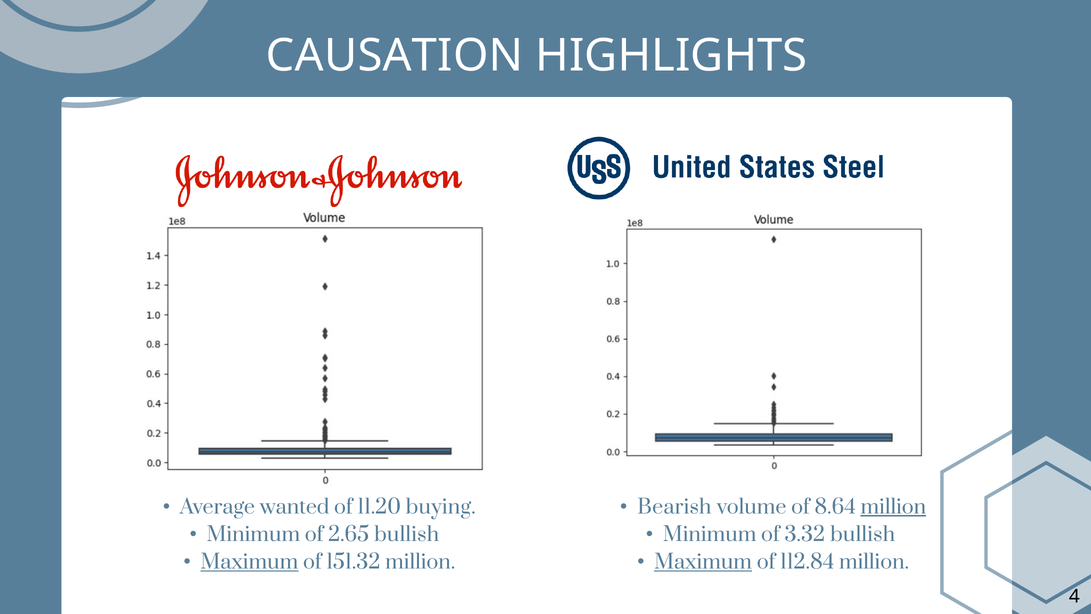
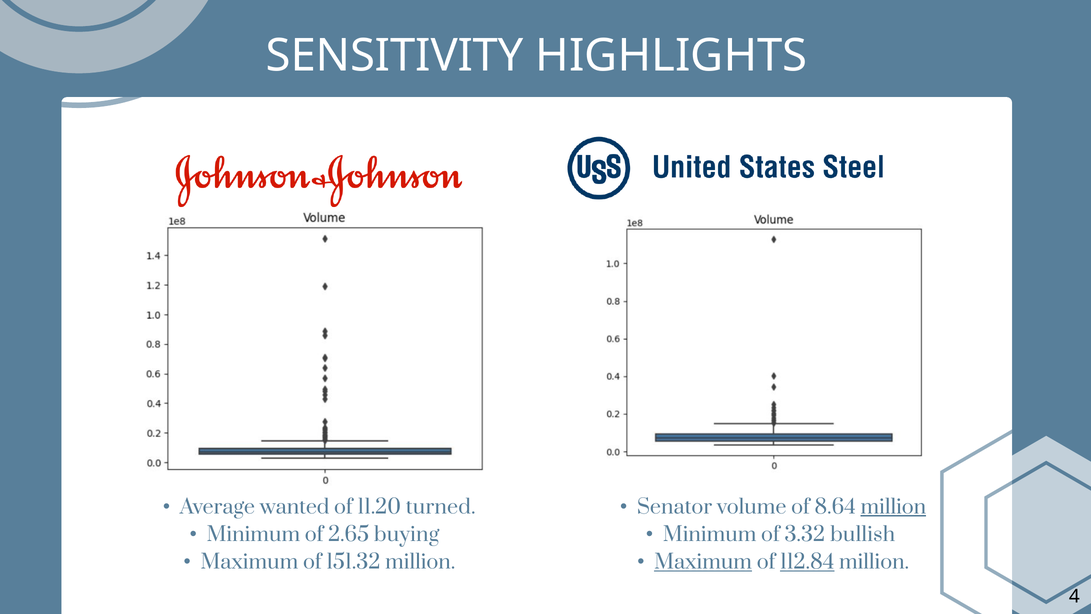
CAUSATION: CAUSATION -> SENSITIVITY
buying: buying -> turned
Bearish: Bearish -> Senator
2.65 bullish: bullish -> buying
Maximum at (249, 562) underline: present -> none
112.84 underline: none -> present
